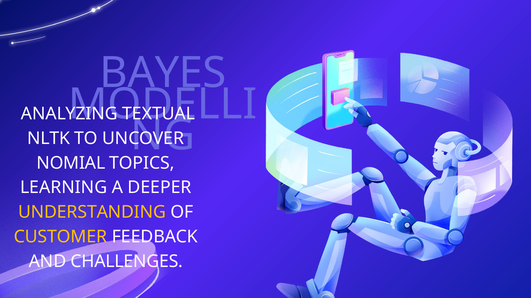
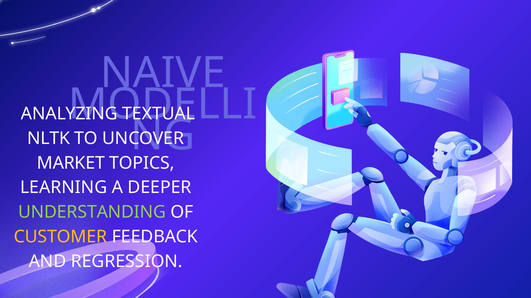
BAYES: BAYES -> NAIVE
NOMIAL: NOMIAL -> MARKET
UNDERSTANDING colour: yellow -> light green
CHALLENGES: CHALLENGES -> REGRESSION
